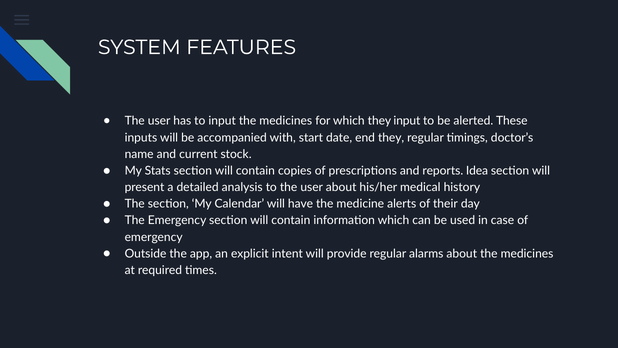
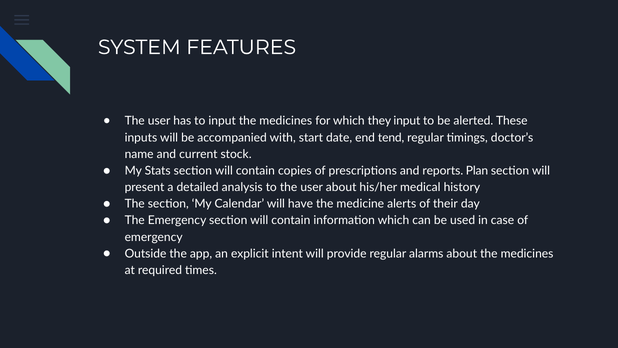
end they: they -> tend
Idea: Idea -> Plan
